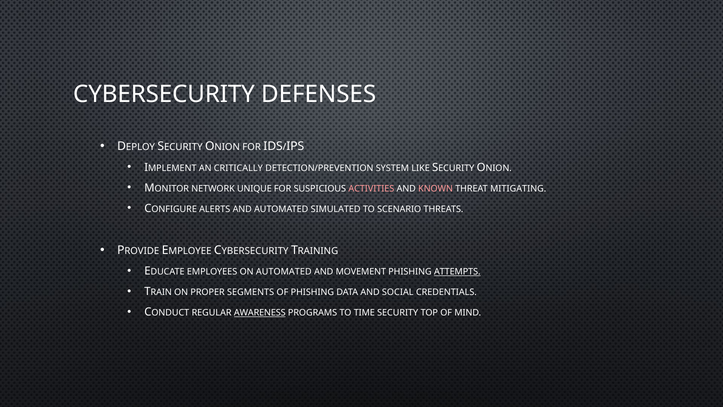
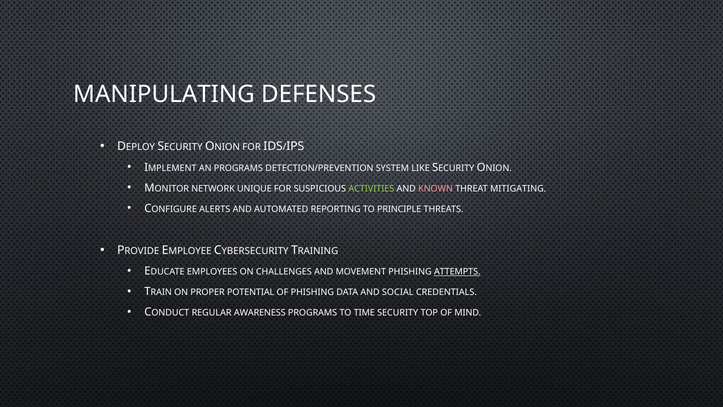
CYBERSECURITY at (164, 94): CYBERSECURITY -> MANIPULATING
AN CRITICALLY: CRITICALLY -> PROGRAMS
ACTIVITIES colour: pink -> light green
SIMULATED: SIMULATED -> REPORTING
SCENARIO: SCENARIO -> PRINCIPLE
ON AUTOMATED: AUTOMATED -> CHALLENGES
SEGMENTS: SEGMENTS -> POTENTIAL
AWARENESS underline: present -> none
